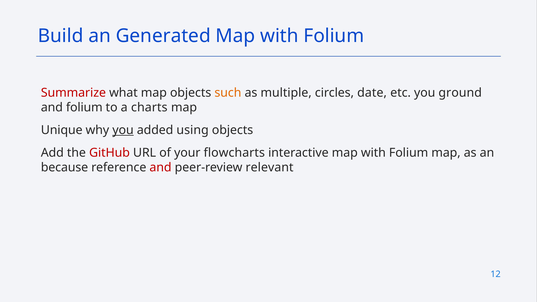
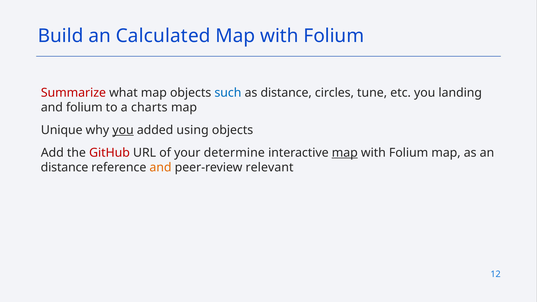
Generated: Generated -> Calculated
such colour: orange -> blue
as multiple: multiple -> distance
date: date -> tune
ground: ground -> landing
flowcharts: flowcharts -> determine
map at (345, 153) underline: none -> present
because at (65, 167): because -> distance
and at (161, 167) colour: red -> orange
